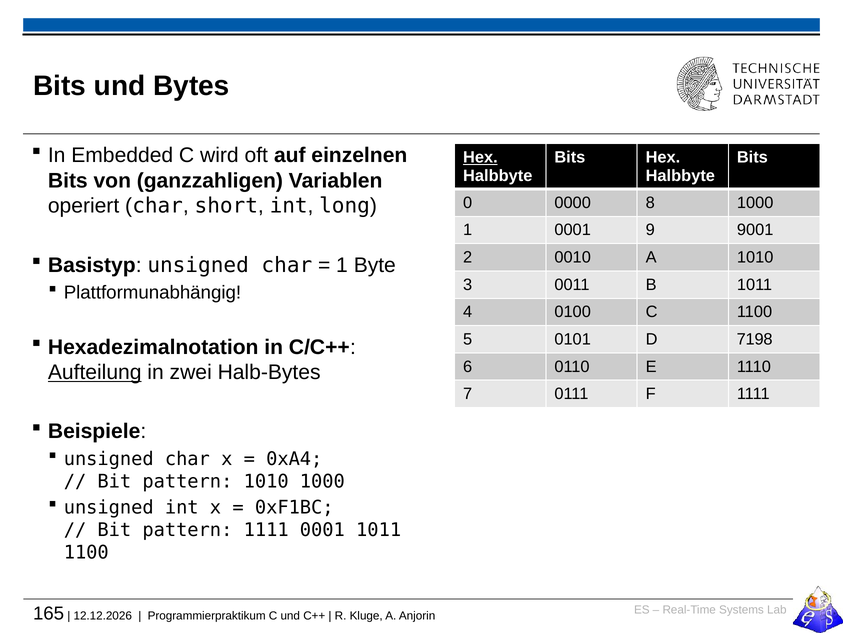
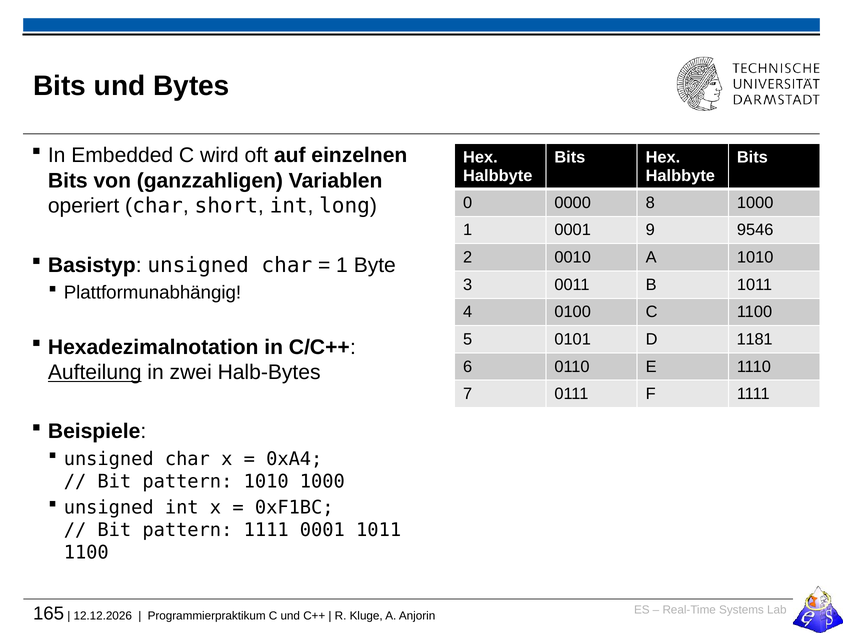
Hex at (480, 157) underline: present -> none
9001: 9001 -> 9546
7198: 7198 -> 1181
